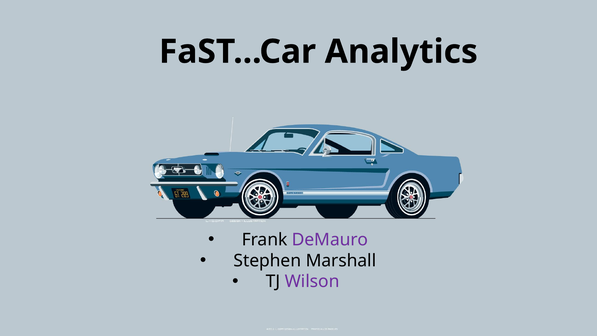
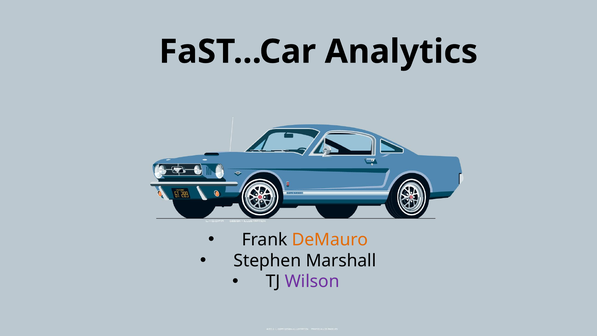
DeMauro colour: purple -> orange
